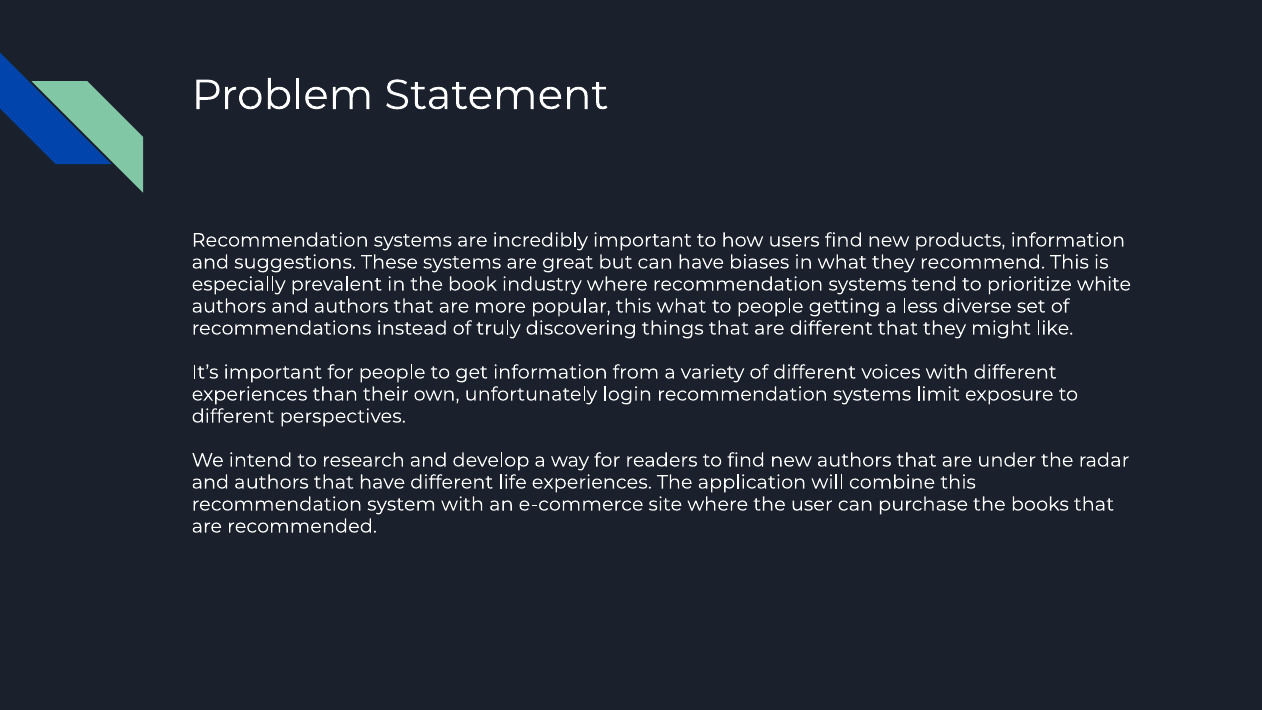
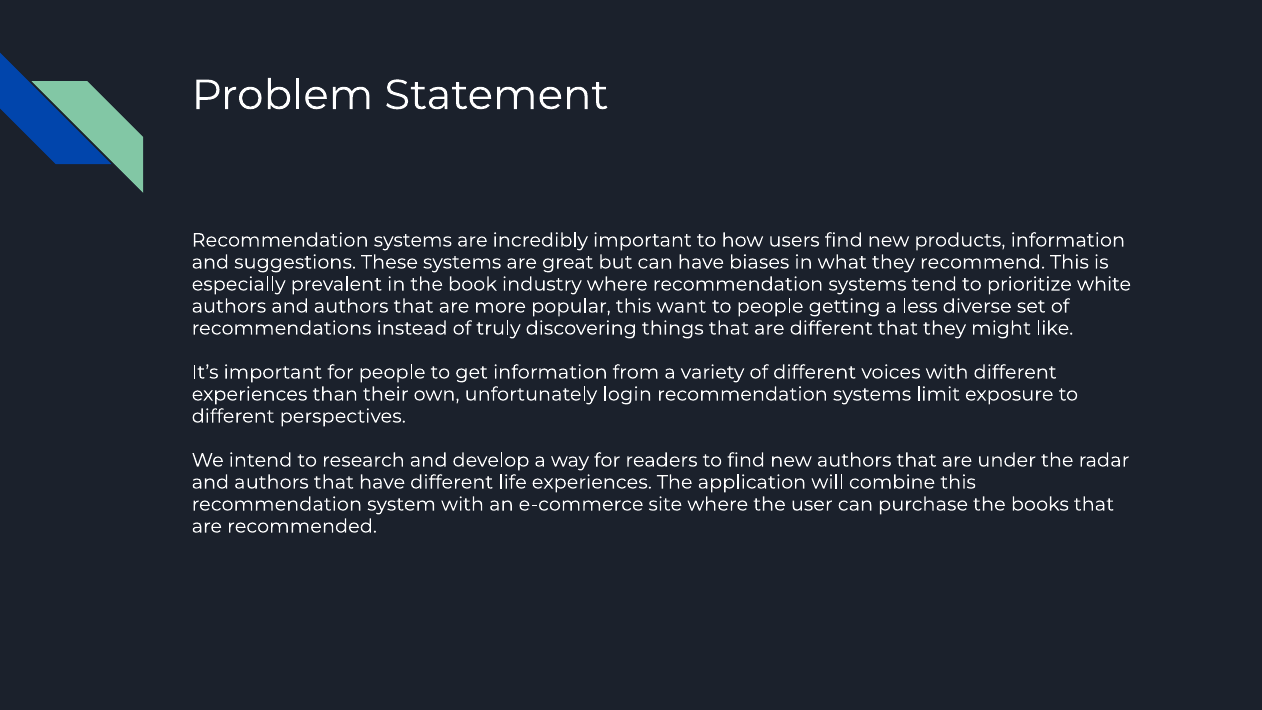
this what: what -> want
